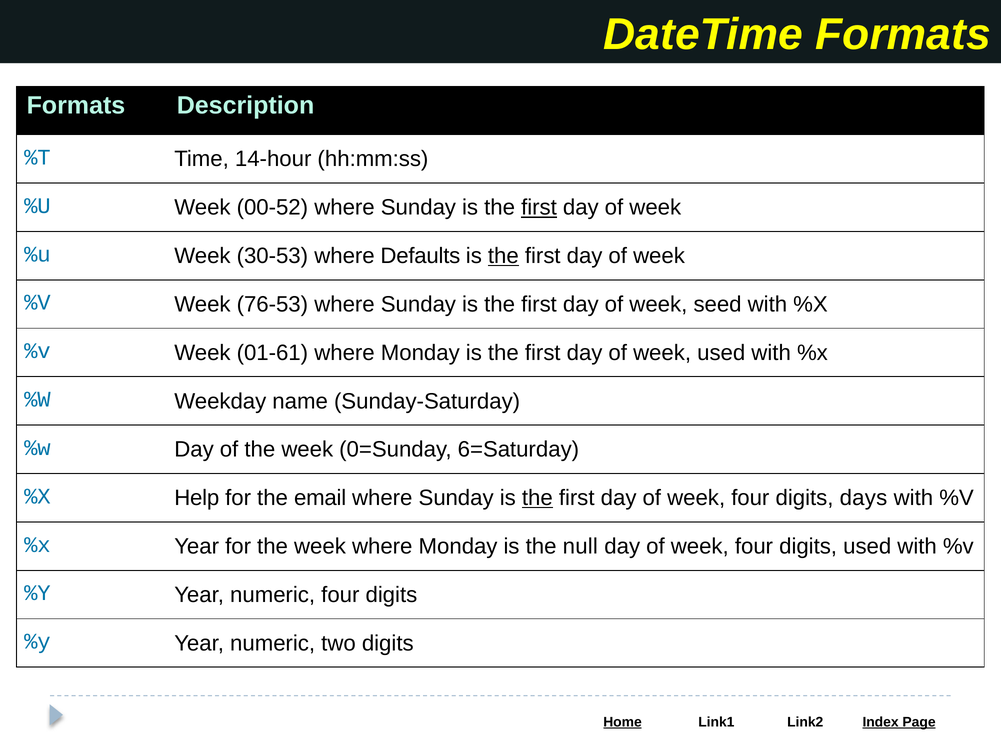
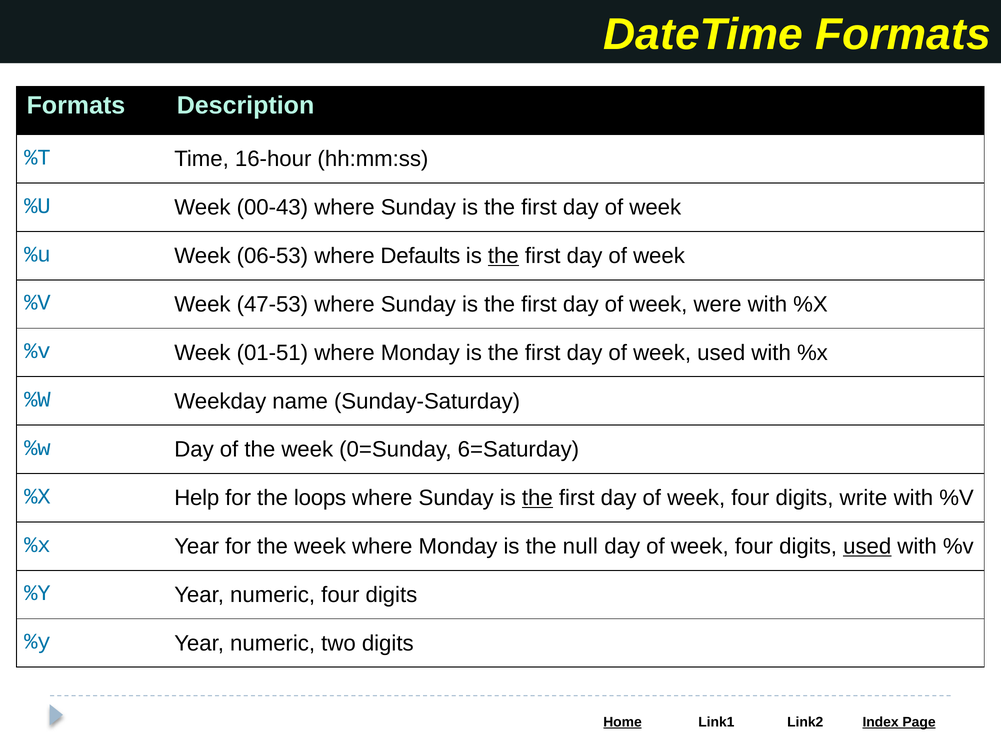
14-hour: 14-hour -> 16-hour
00-52: 00-52 -> 00-43
first at (539, 207) underline: present -> none
30-53: 30-53 -> 06-53
76-53: 76-53 -> 47-53
seed: seed -> were
01-61: 01-61 -> 01-51
email: email -> loops
days: days -> write
used at (867, 546) underline: none -> present
